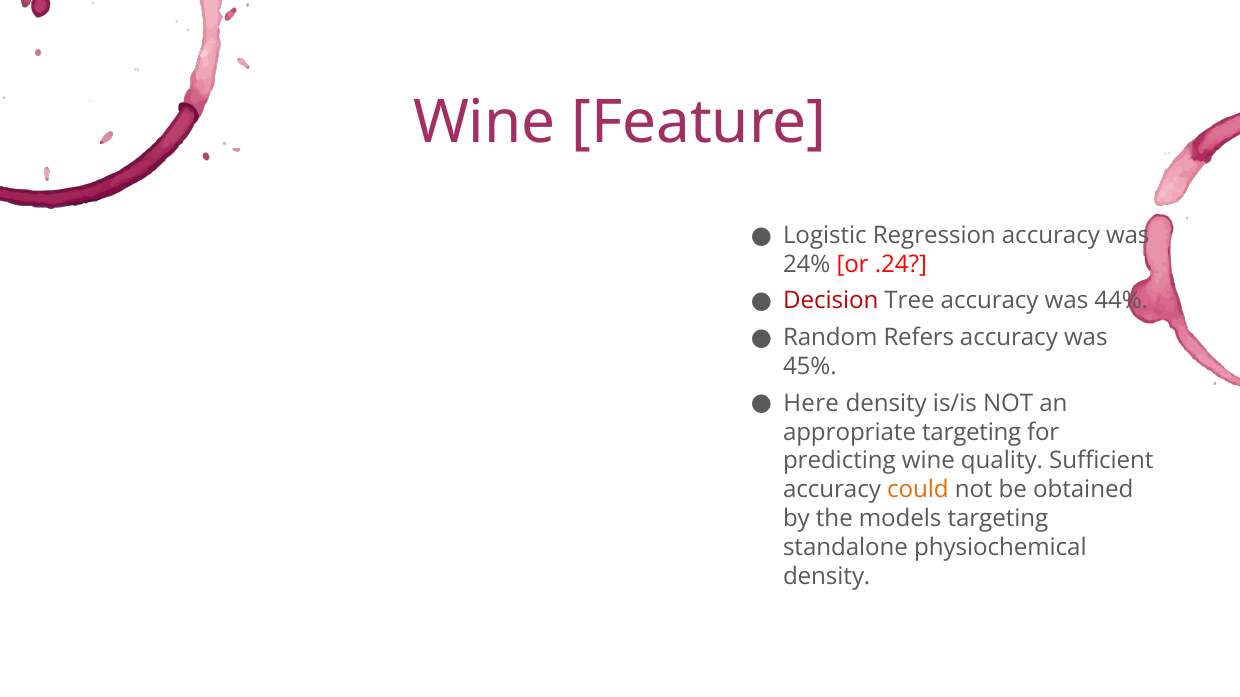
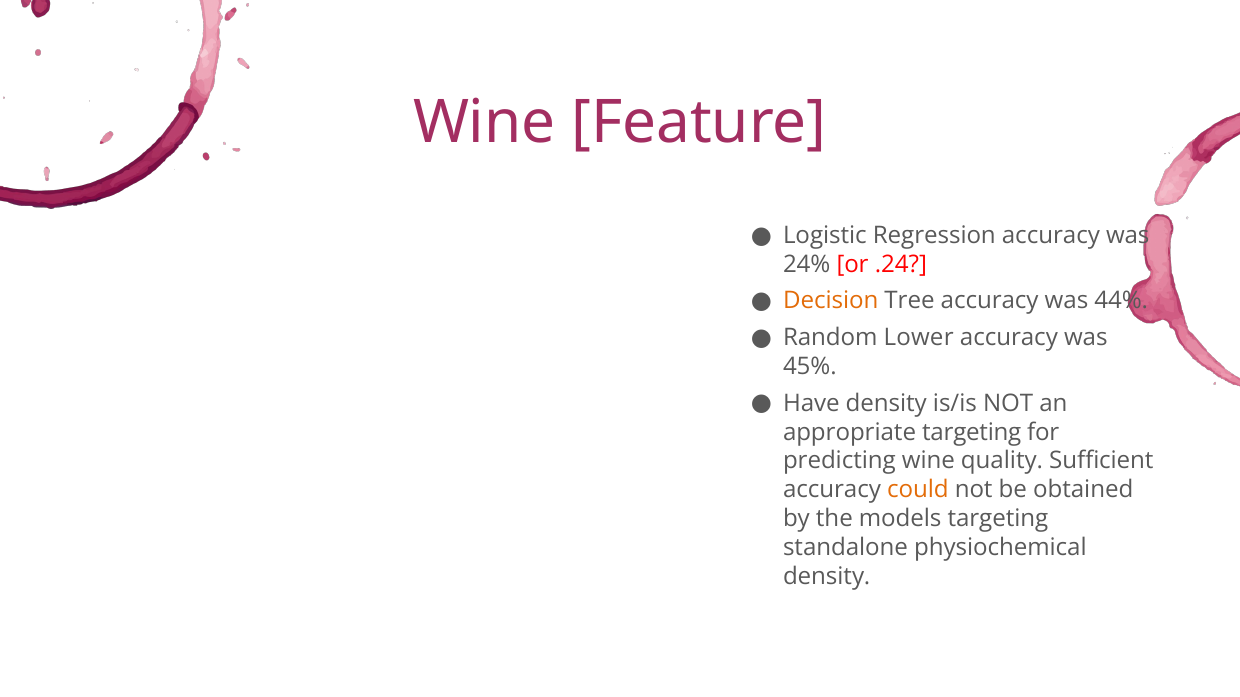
Decision colour: red -> orange
Refers: Refers -> Lower
Here: Here -> Have
